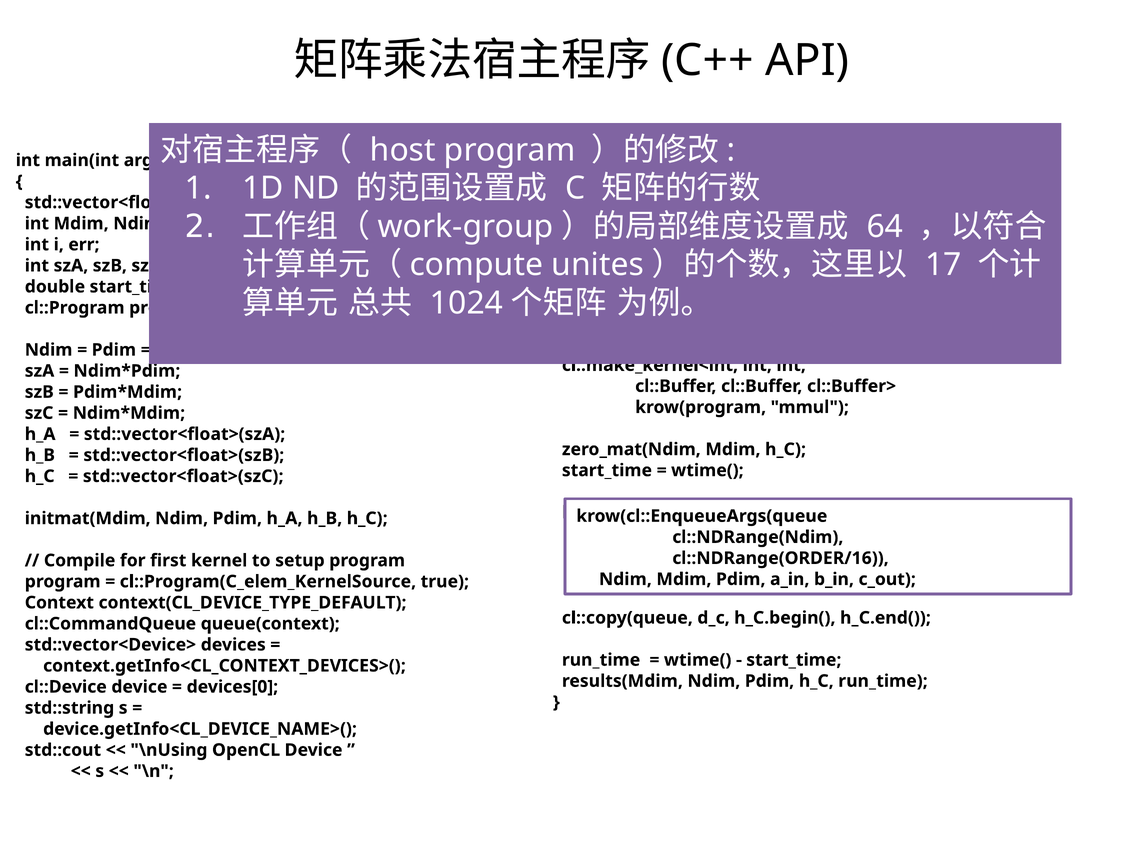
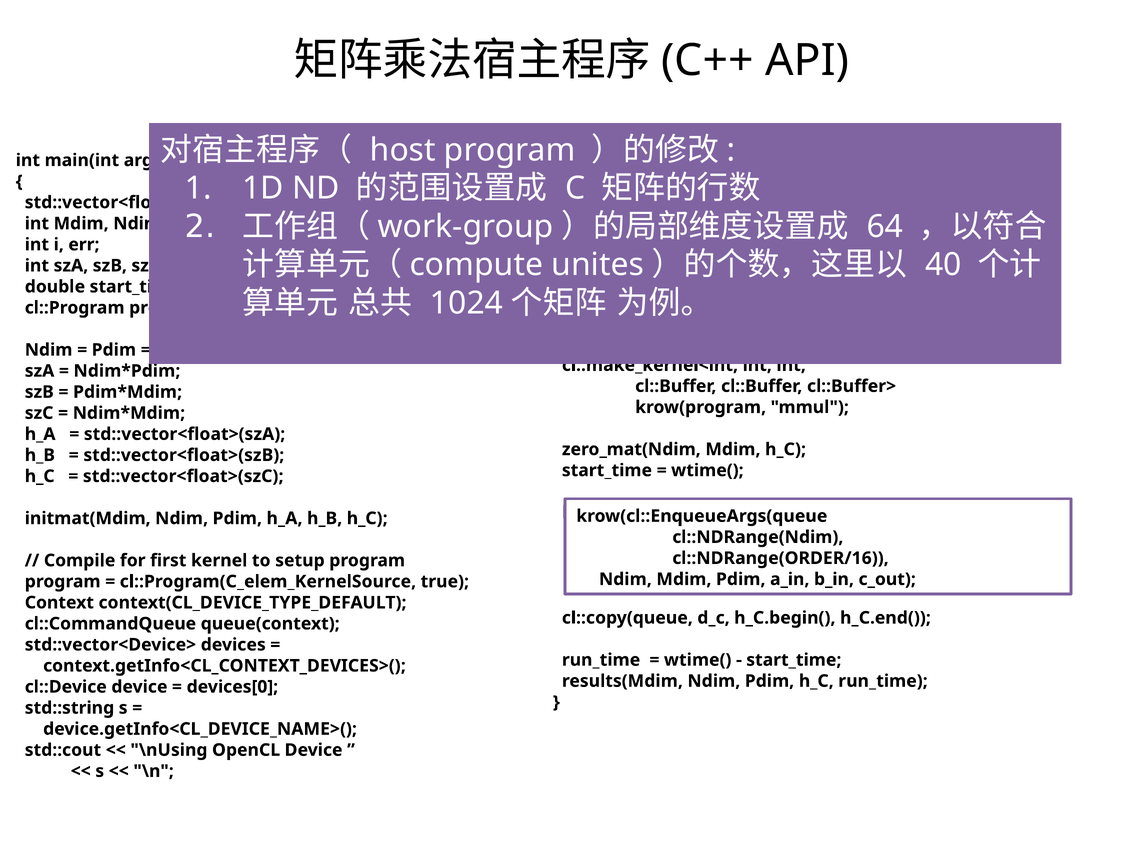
17: 17 -> 40
